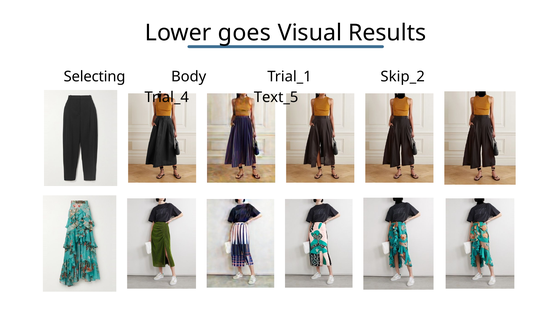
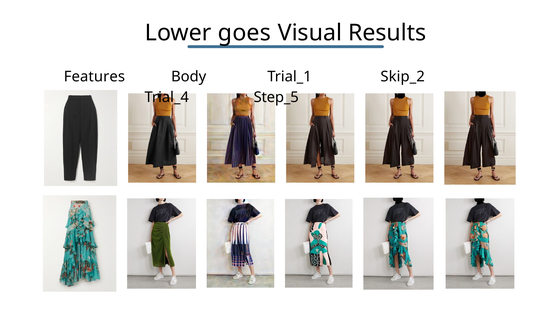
Selecting: Selecting -> Features
Text_5: Text_5 -> Step_5
